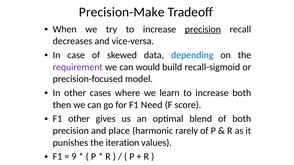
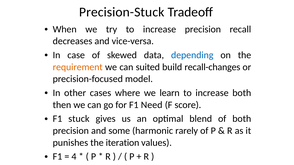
Precision-Make: Precision-Make -> Precision-Stuck
precision at (203, 29) underline: present -> none
requirement colour: purple -> orange
would: would -> suited
recall-sigmoid: recall-sigmoid -> recall-changes
F1 other: other -> stuck
place: place -> some
9: 9 -> 4
